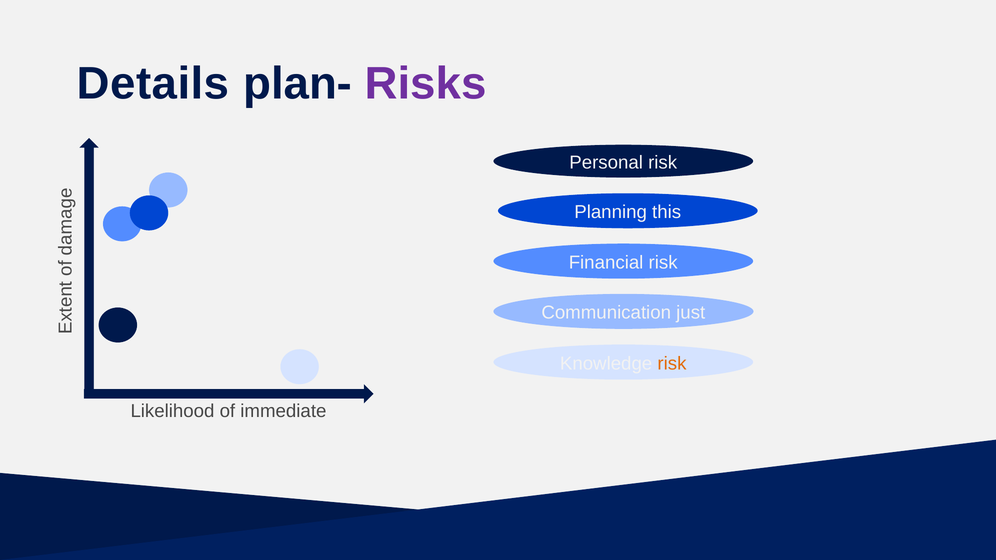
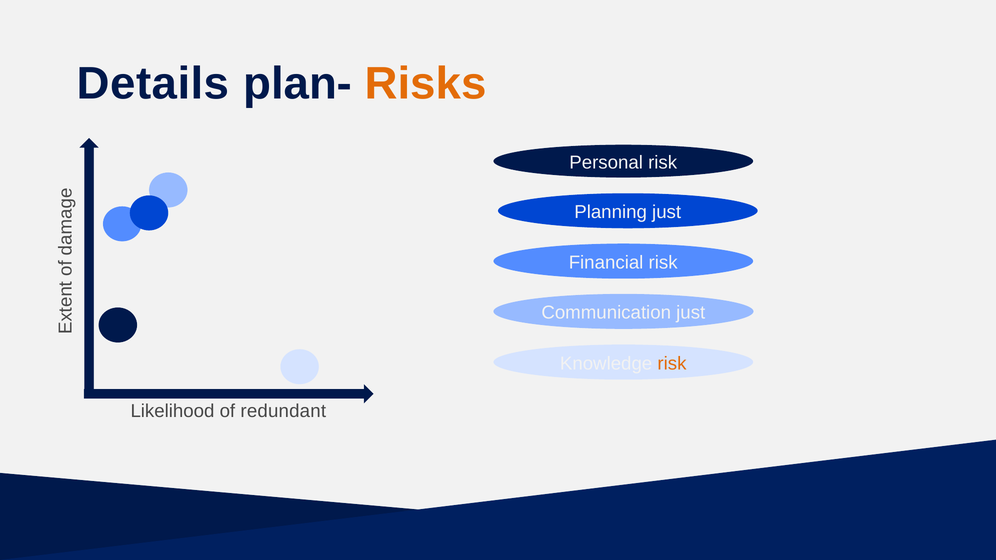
Risks colour: purple -> orange
Planning this: this -> just
immediate: immediate -> redundant
